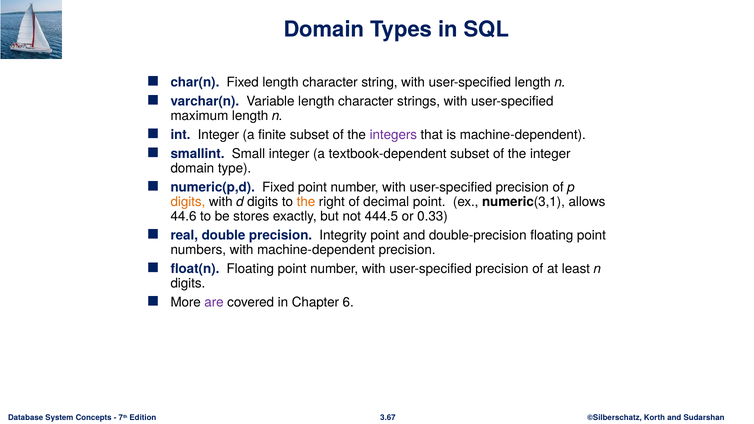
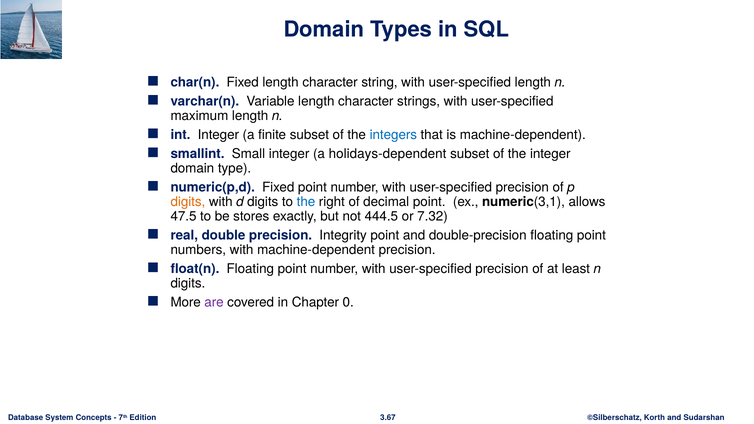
integers colour: purple -> blue
textbook-dependent: textbook-dependent -> holidays-dependent
the at (306, 202) colour: orange -> blue
44.6: 44.6 -> 47.5
0.33: 0.33 -> 7.32
6: 6 -> 0
